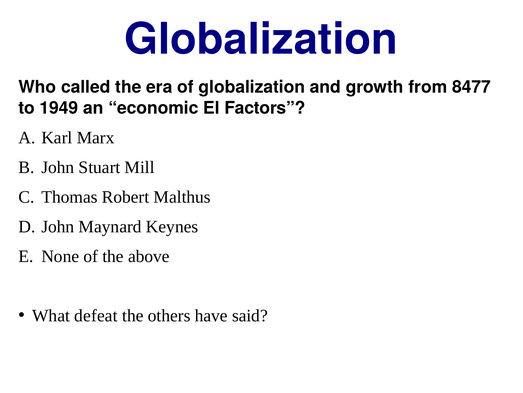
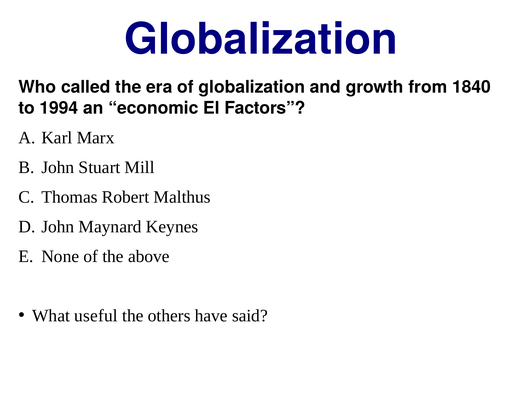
8477: 8477 -> 1840
1949: 1949 -> 1994
defeat: defeat -> useful
